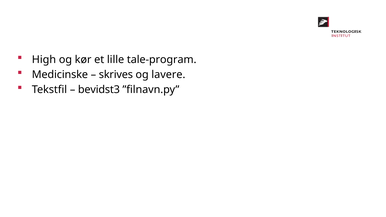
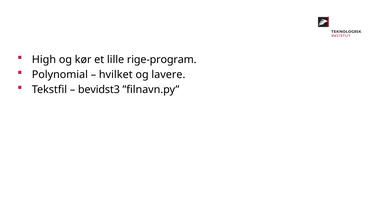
tale-program: tale-program -> rige-program
Medicinske: Medicinske -> Polynomial
skrives: skrives -> hvilket
